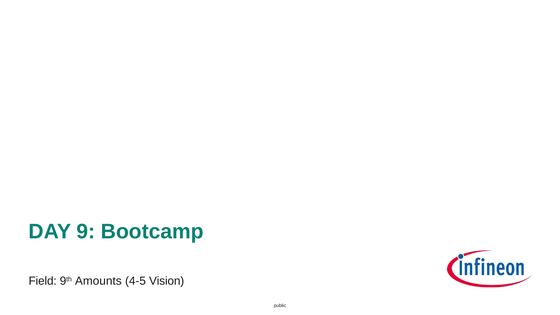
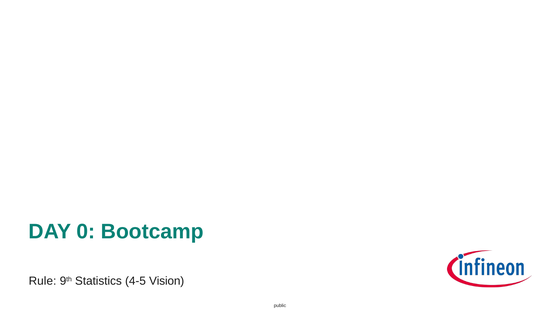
9: 9 -> 0
Field: Field -> Rule
Amounts: Amounts -> Statistics
